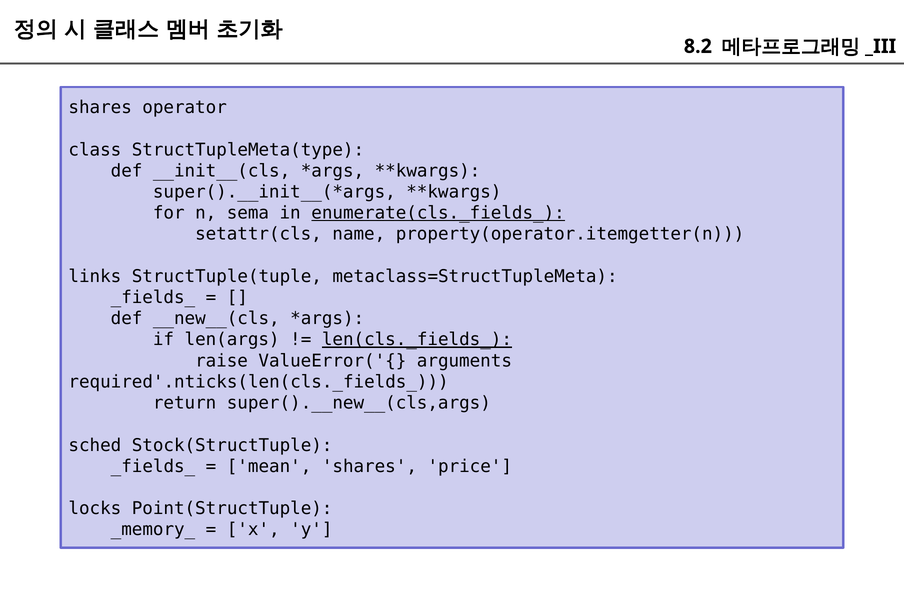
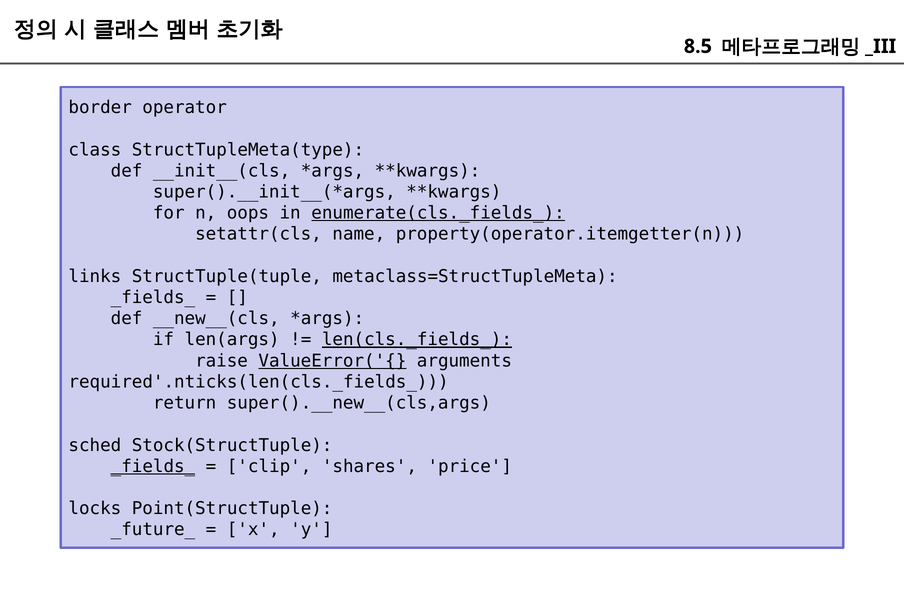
8.2: 8.2 -> 8.5
shares at (100, 107): shares -> border
sema: sema -> oops
ValueError('{ underline: none -> present
_fields_ at (153, 466) underline: none -> present
mean: mean -> clip
_memory_: _memory_ -> _future_
